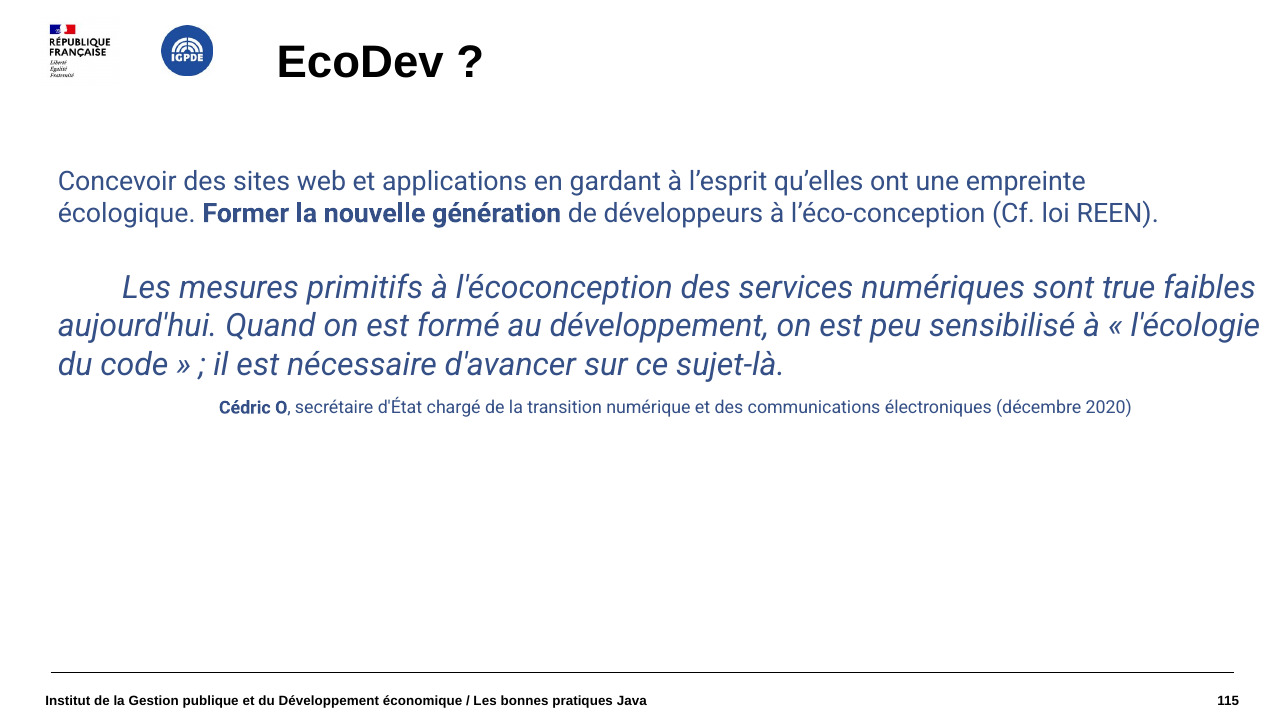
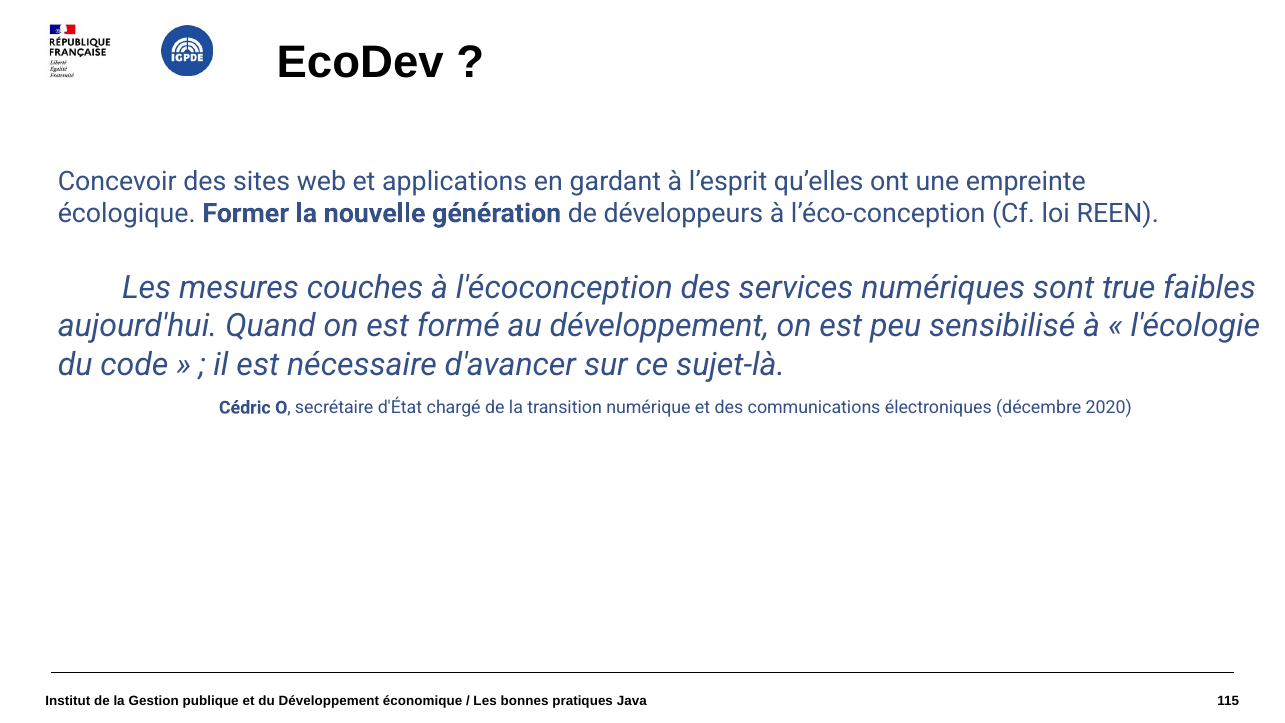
primitifs: primitifs -> couches
